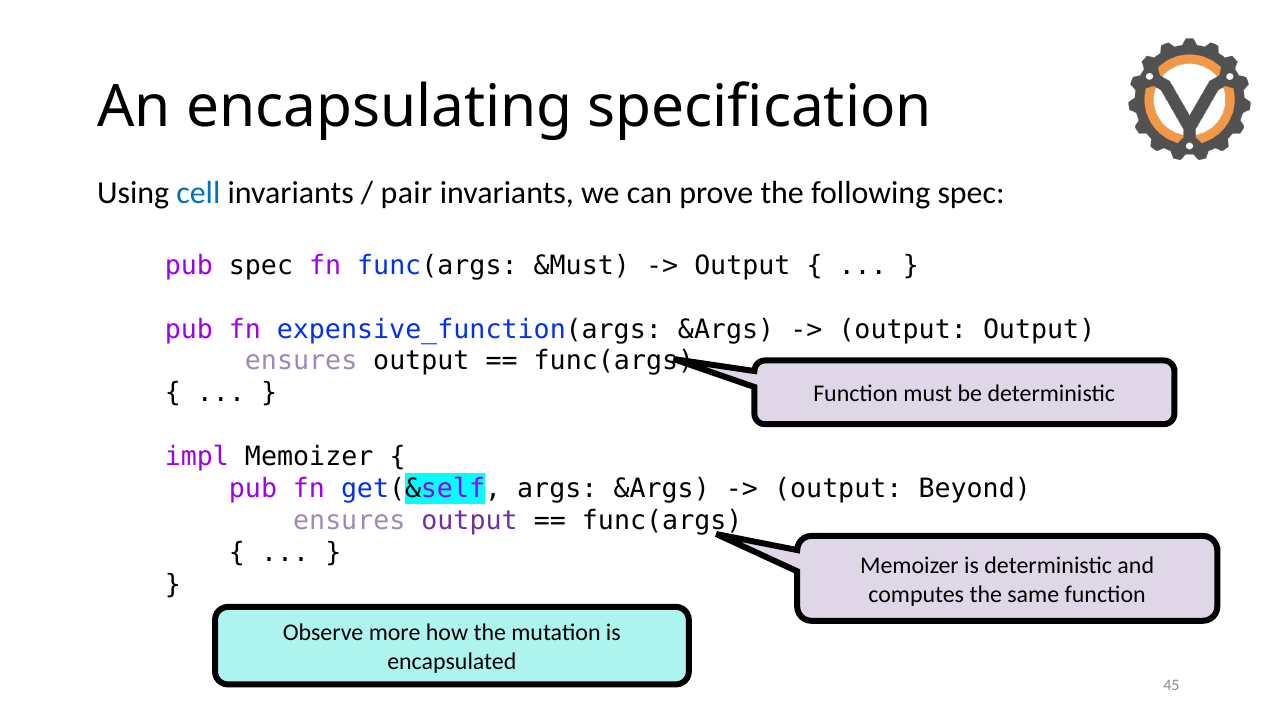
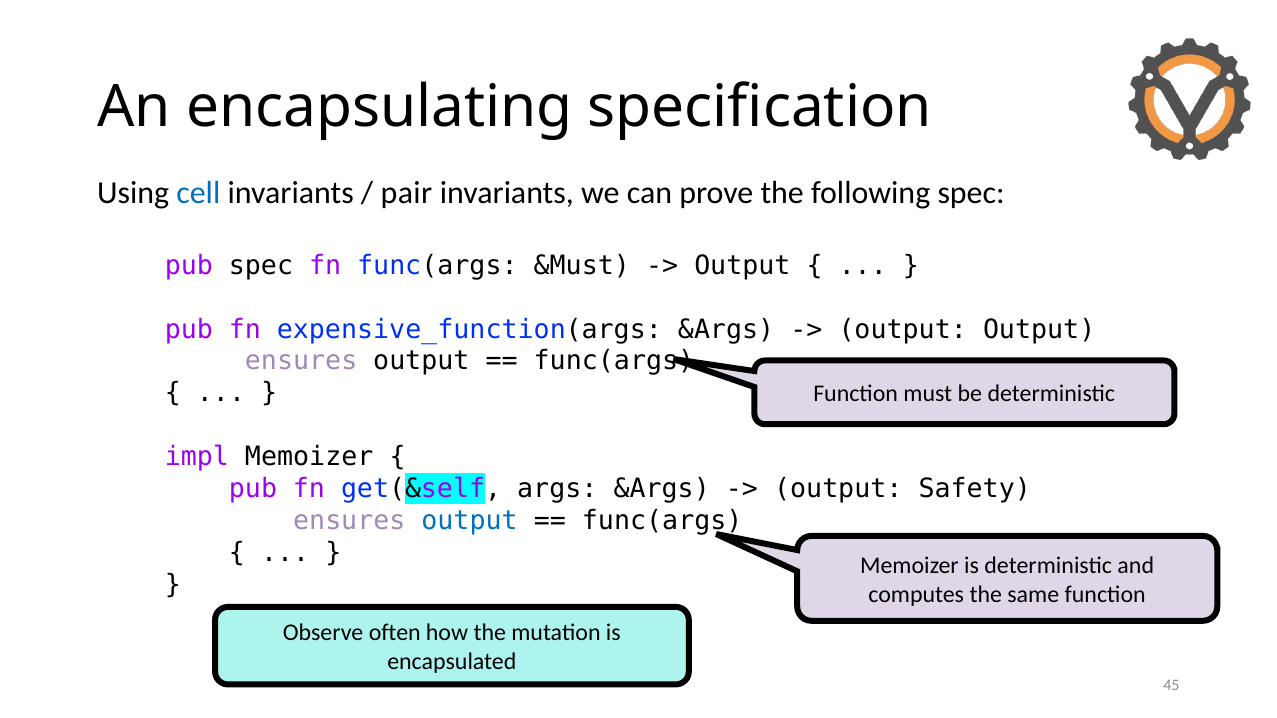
Beyond: Beyond -> Safety
output at (470, 521) colour: purple -> blue
more: more -> often
